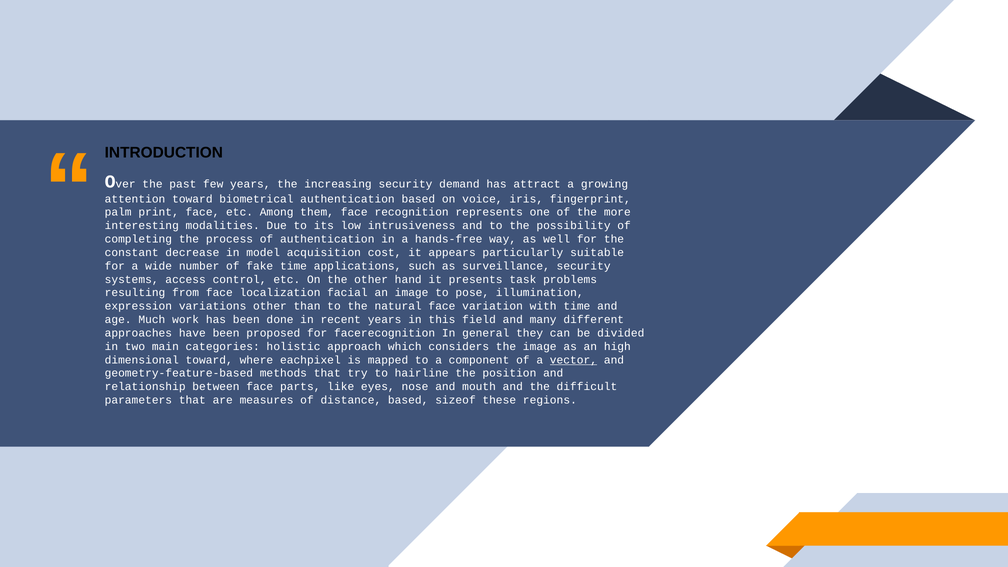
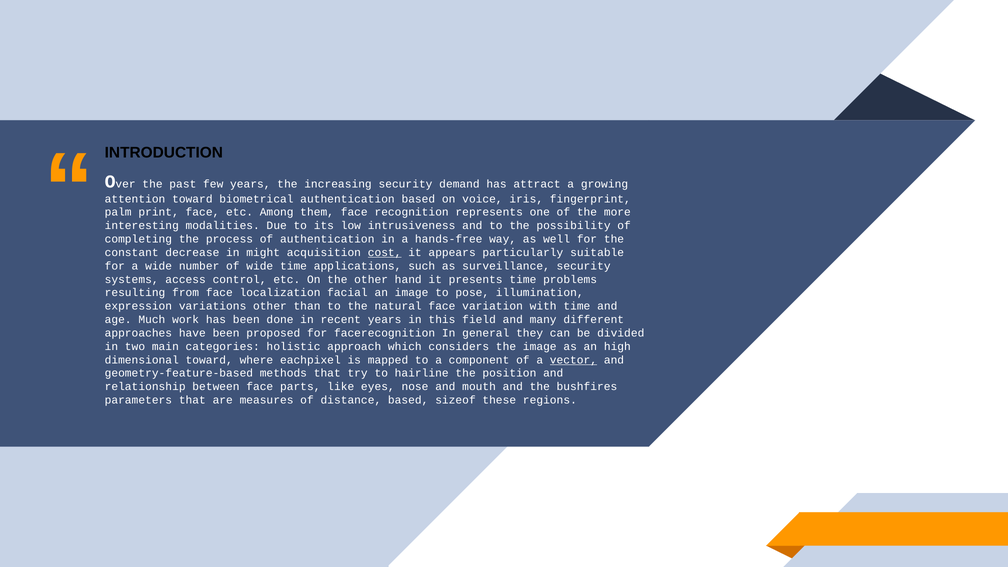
model: model -> might
cost underline: none -> present
of fake: fake -> wide
presents task: task -> time
difficult: difficult -> bushfires
